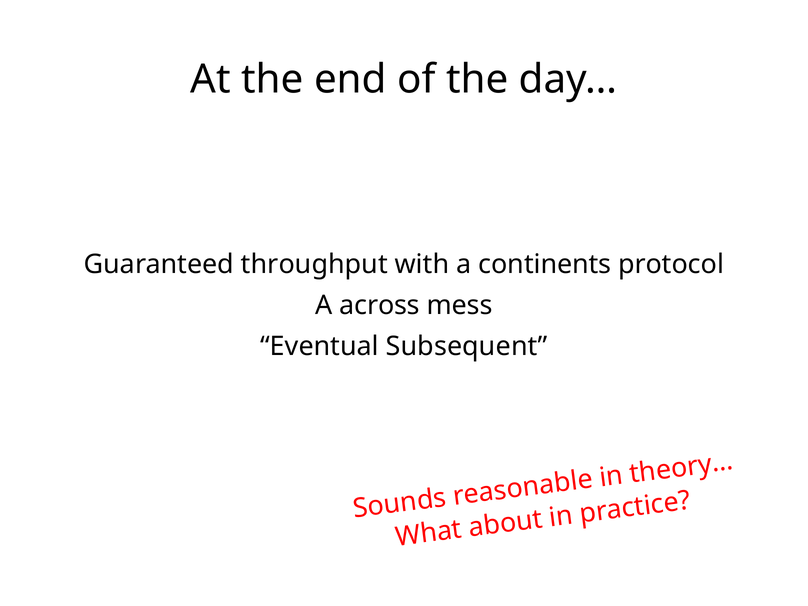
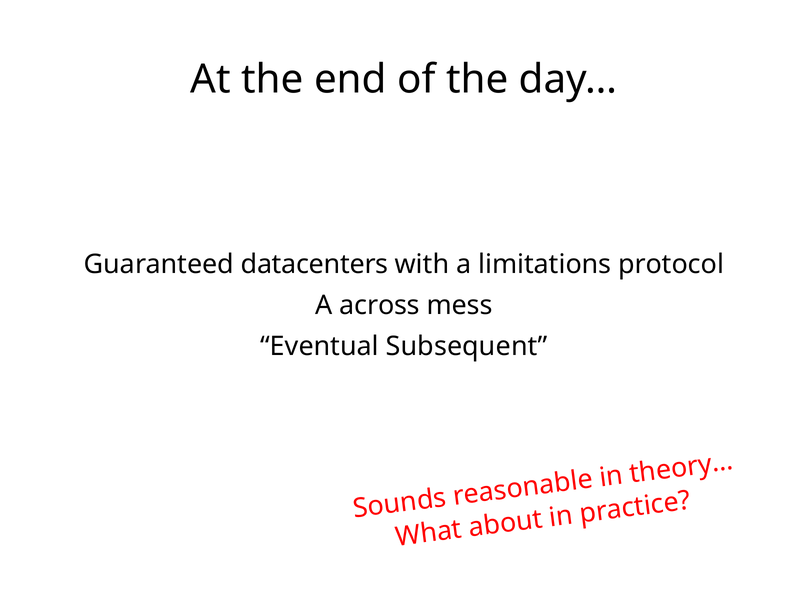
throughput: throughput -> datacenters
continents: continents -> limitations
